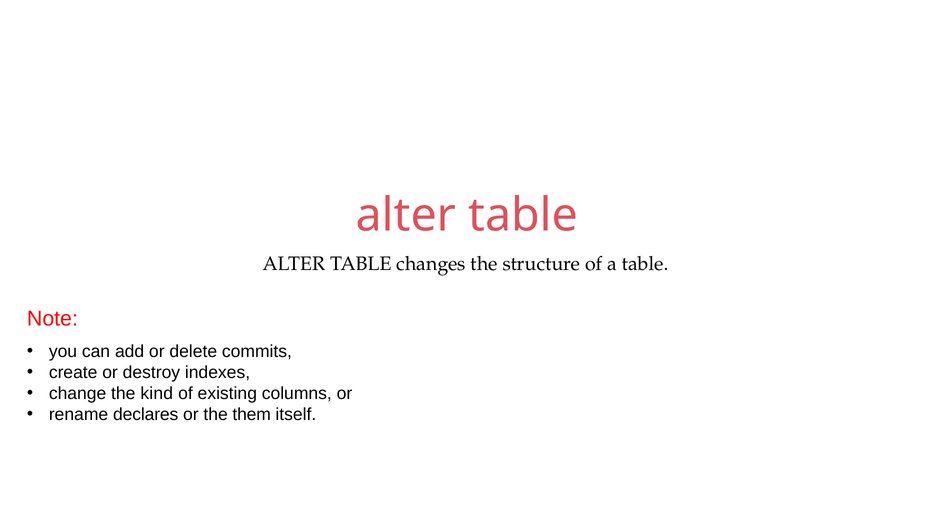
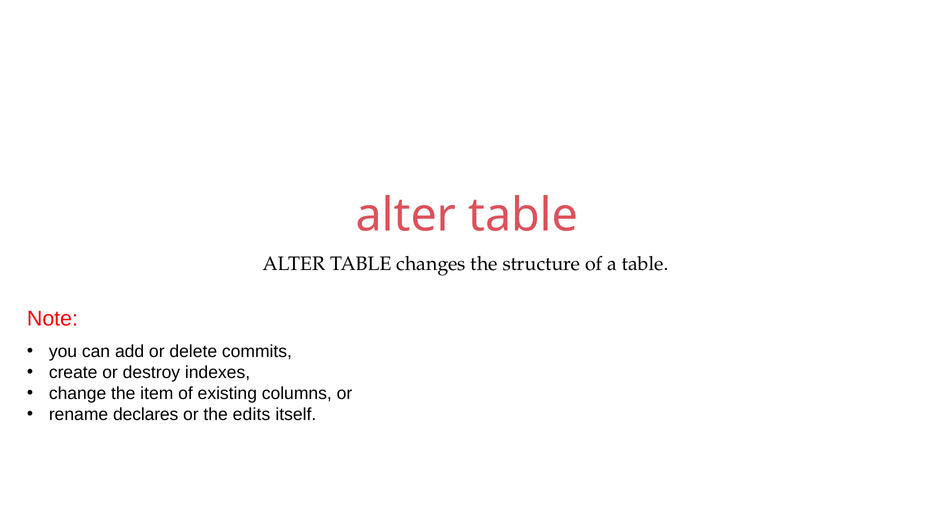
kind: kind -> item
them: them -> edits
